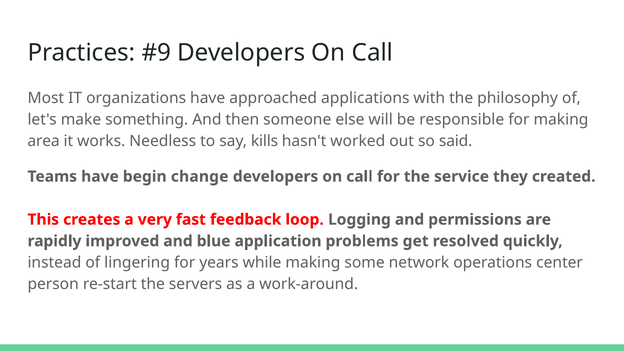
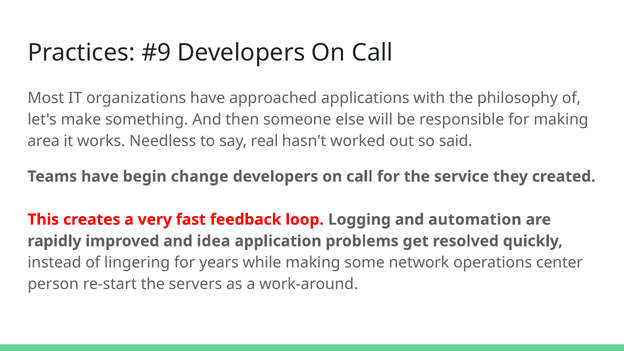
kills: kills -> real
permissions: permissions -> automation
blue: blue -> idea
